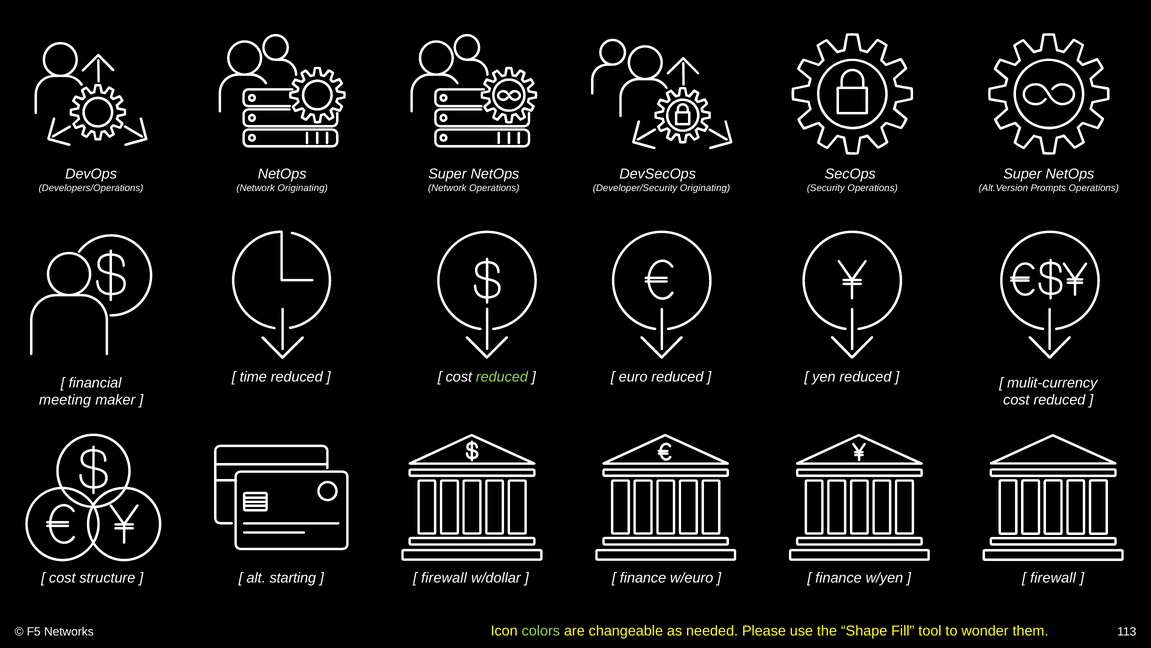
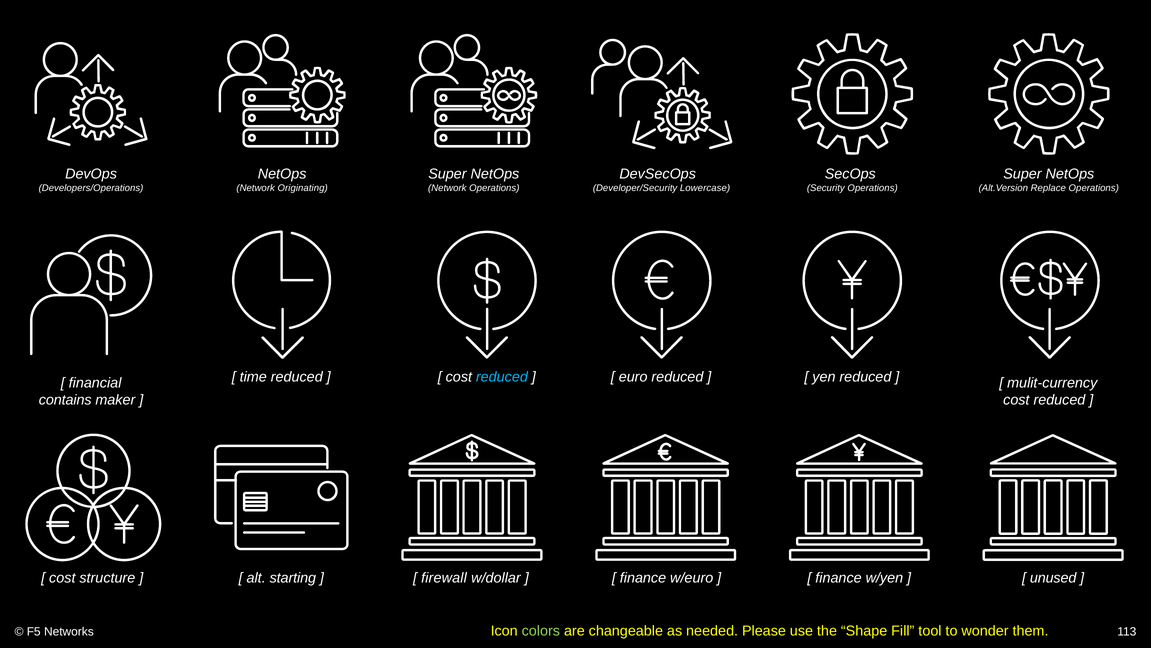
Developer/Security Originating: Originating -> Lowercase
Prompts: Prompts -> Replace
reduced at (502, 377) colour: light green -> light blue
meeting: meeting -> contains
firewall at (1053, 577): firewall -> unused
